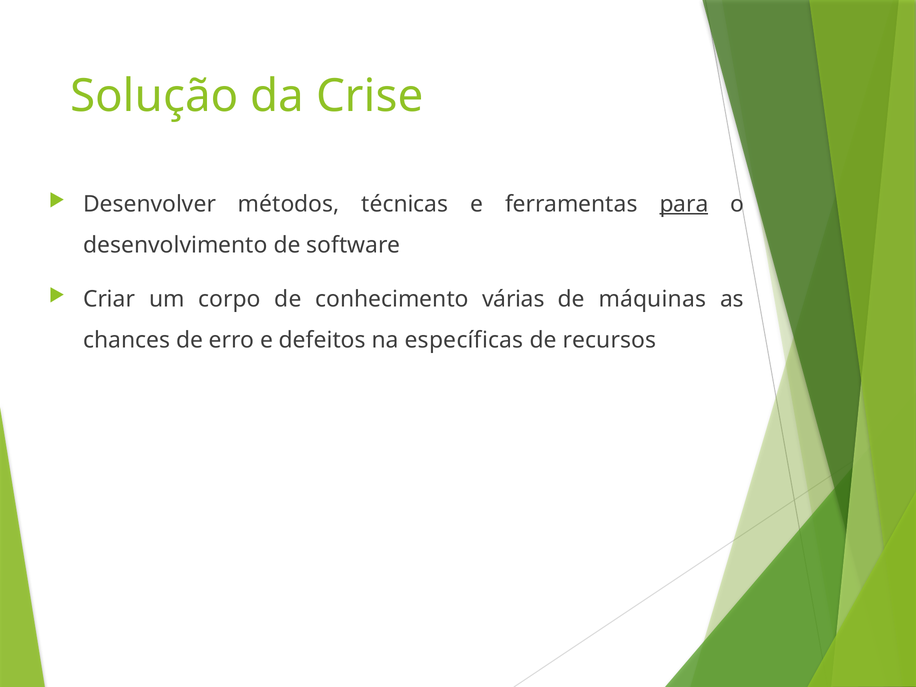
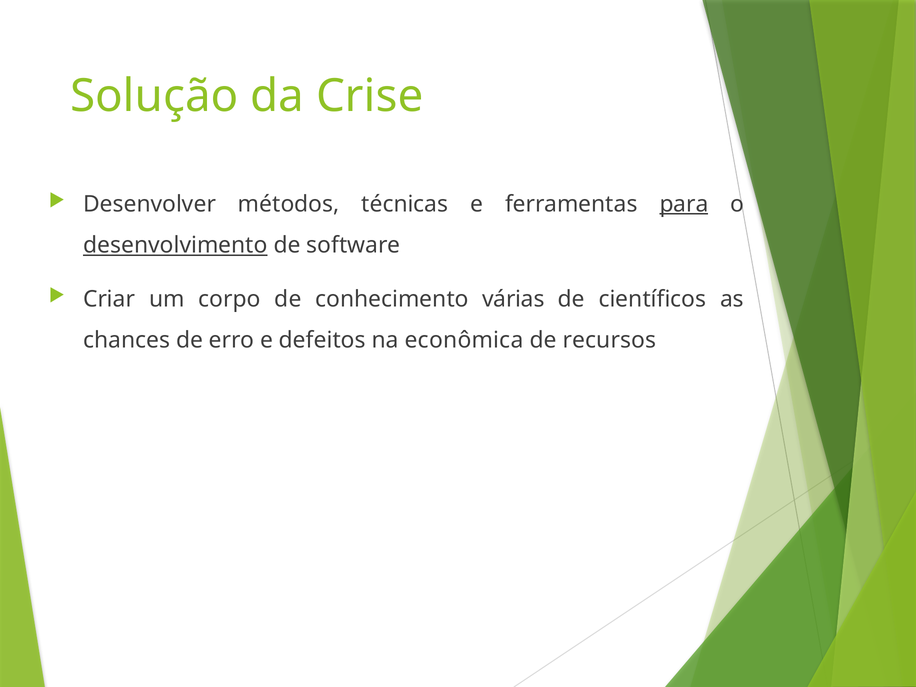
desenvolvimento underline: none -> present
máquinas: máquinas -> científicos
específicas: específicas -> econômica
